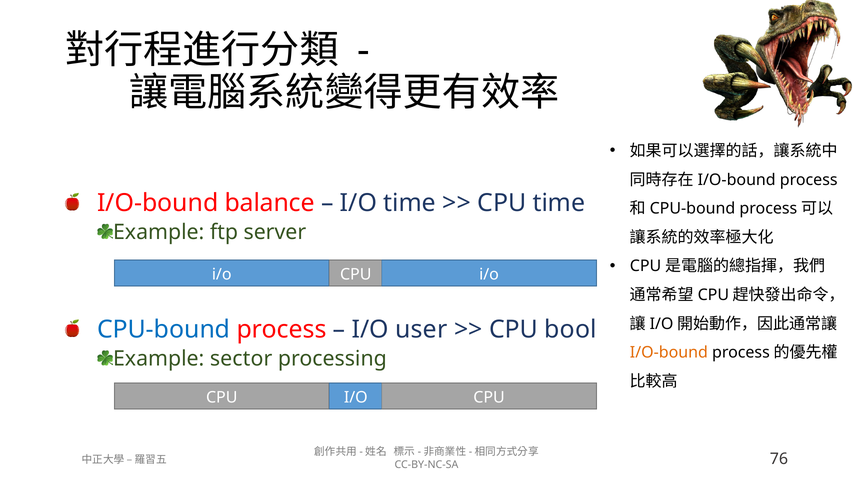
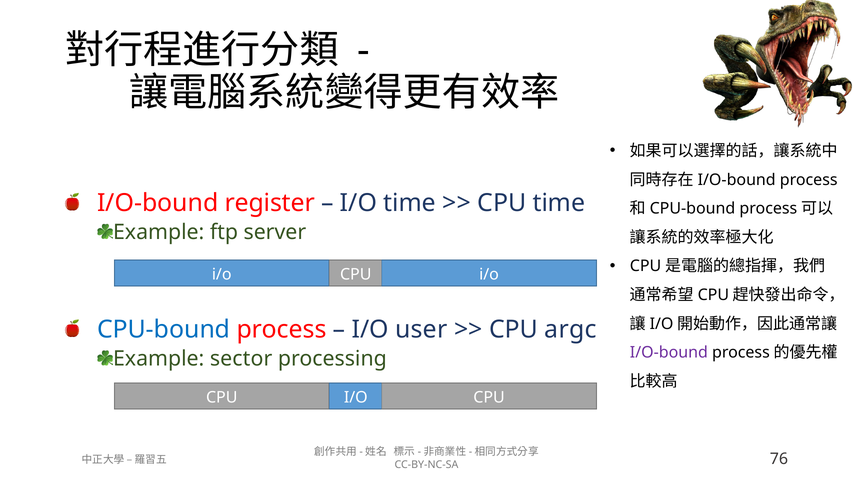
balance: balance -> register
bool: bool -> argc
I/O-bound at (669, 352) colour: orange -> purple
